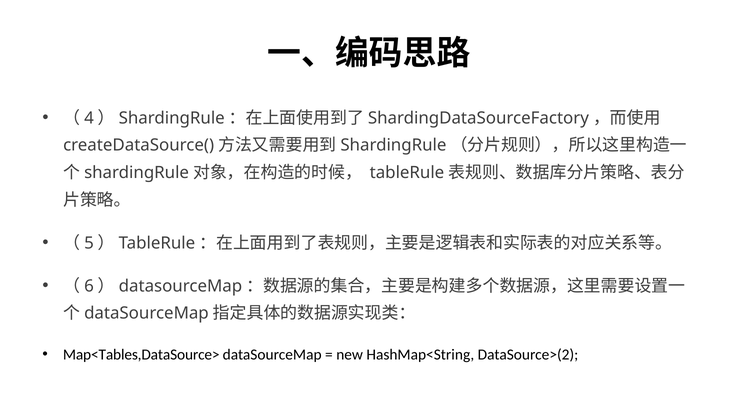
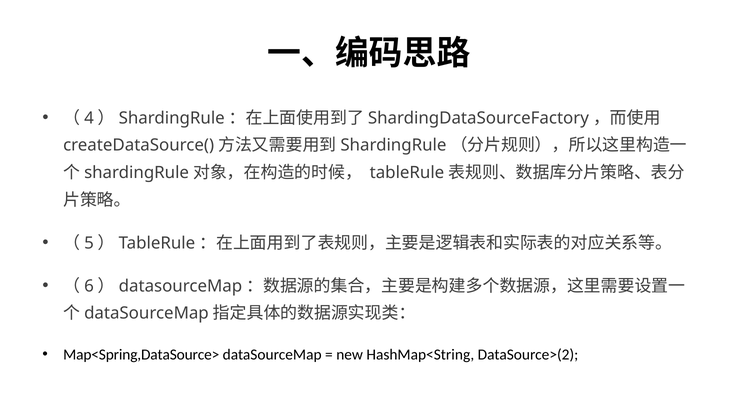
Map<Tables,DataSource>: Map<Tables,DataSource> -> Map<Spring,DataSource>
